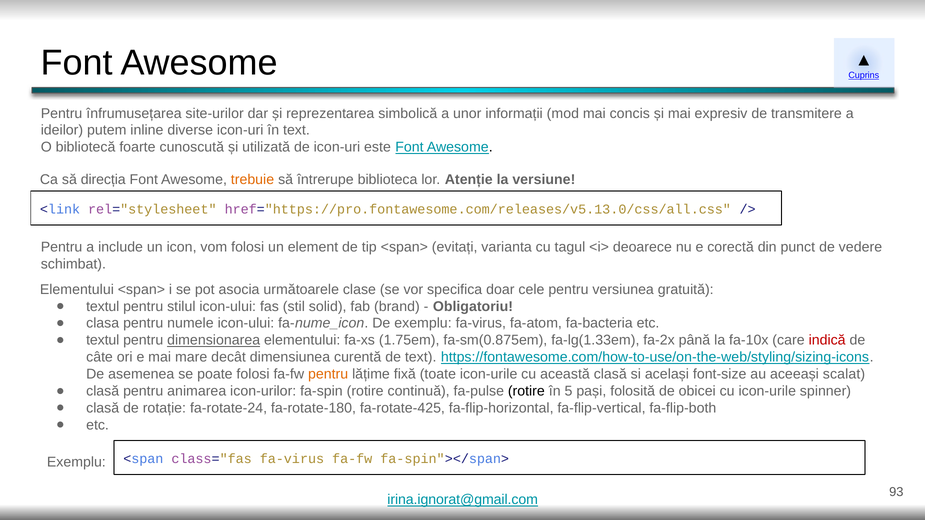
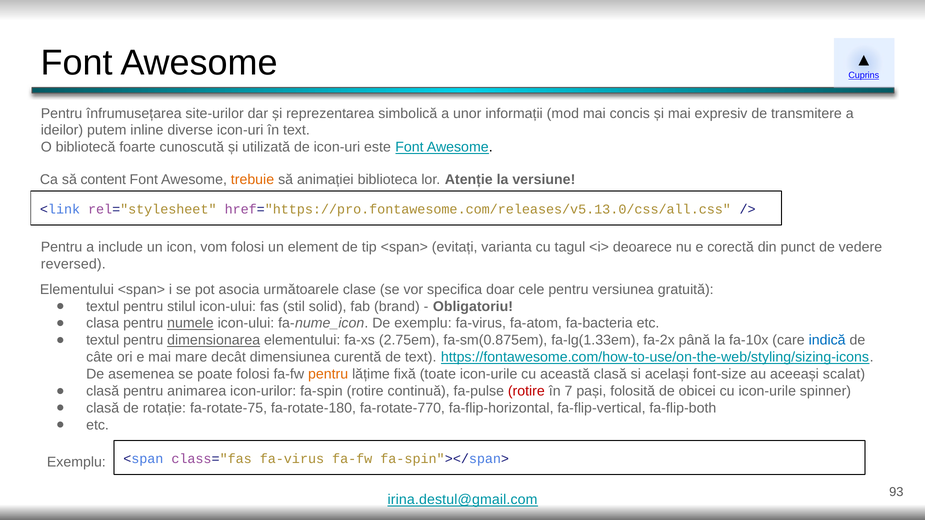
direcția: direcția -> content
întrerupe: întrerupe -> animației
schimbat: schimbat -> reversed
numele underline: none -> present
1.75em: 1.75em -> 2.75em
indică colour: red -> blue
rotire at (526, 391) colour: black -> red
5: 5 -> 7
fa-rotate-24: fa-rotate-24 -> fa-rotate-75
fa-rotate-425: fa-rotate-425 -> fa-rotate-770
irina.ignorat@gmail.com: irina.ignorat@gmail.com -> irina.destul@gmail.com
